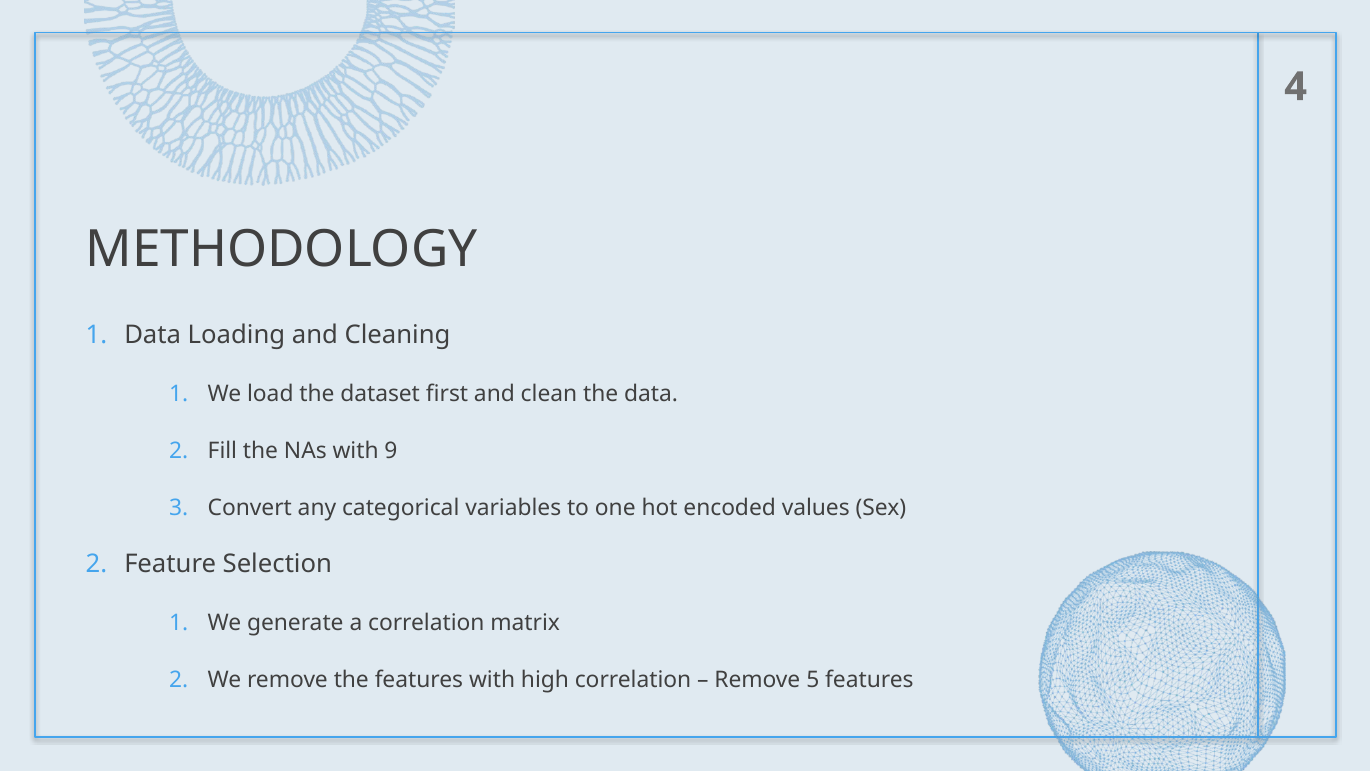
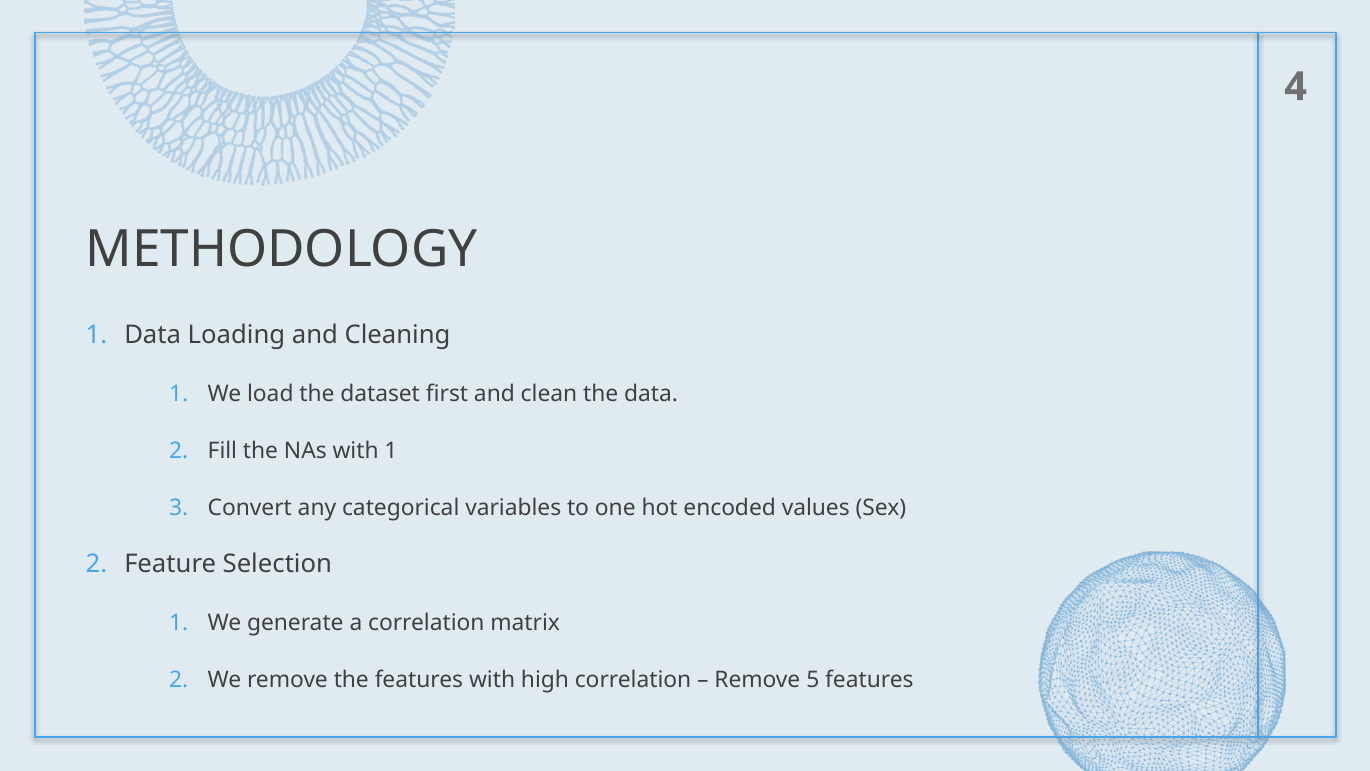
with 9: 9 -> 1
